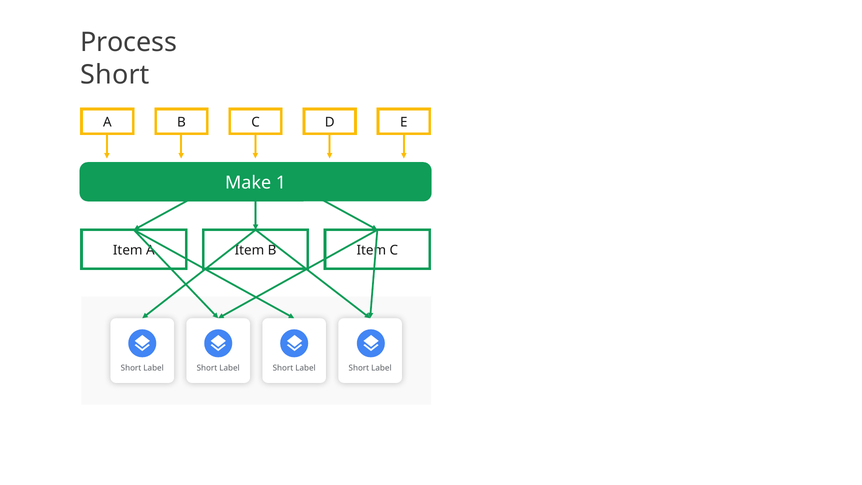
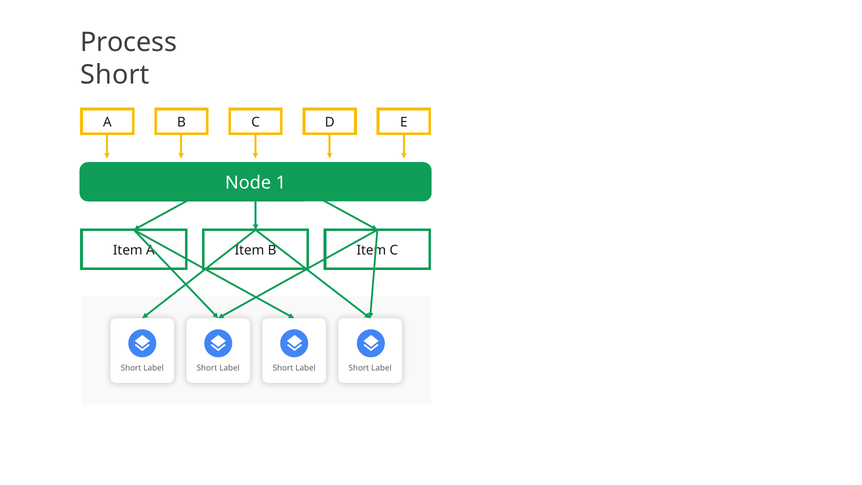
Make: Make -> Node
